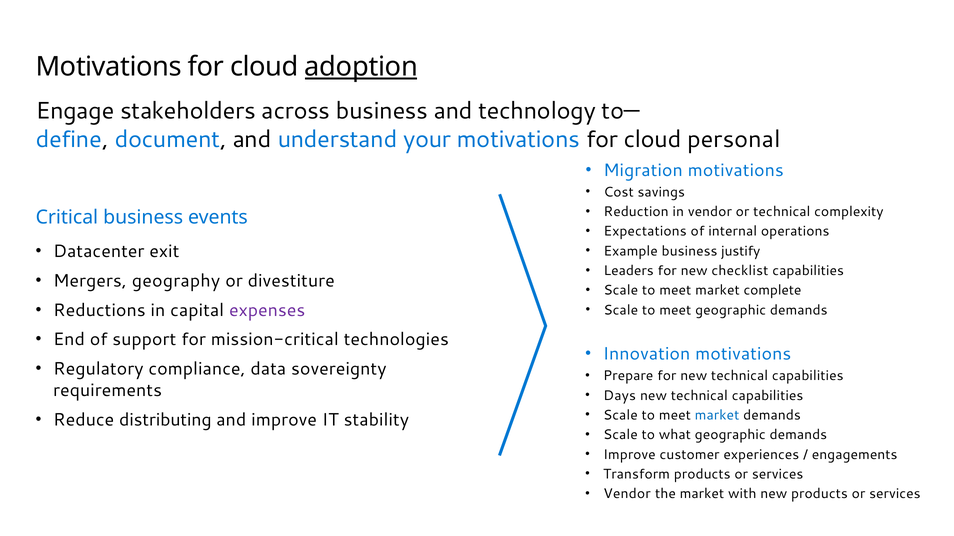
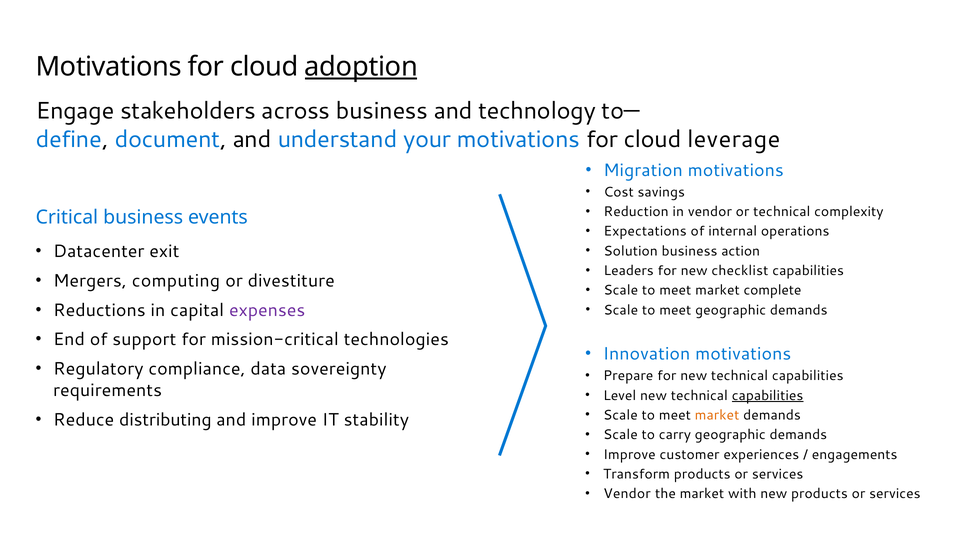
personal: personal -> leverage
Example: Example -> Solution
justify: justify -> action
geography: geography -> computing
Days: Days -> Level
capabilities at (768, 396) underline: none -> present
market at (717, 416) colour: blue -> orange
what: what -> carry
